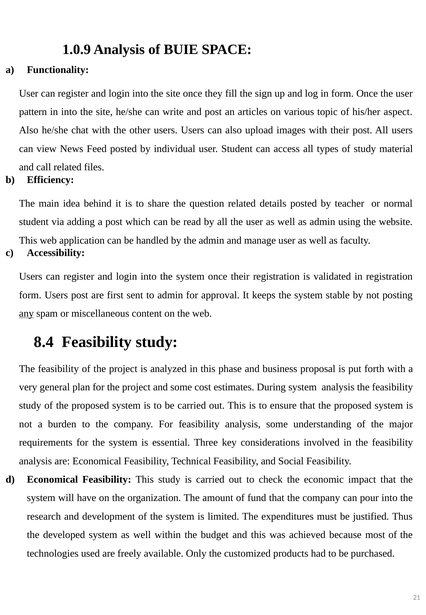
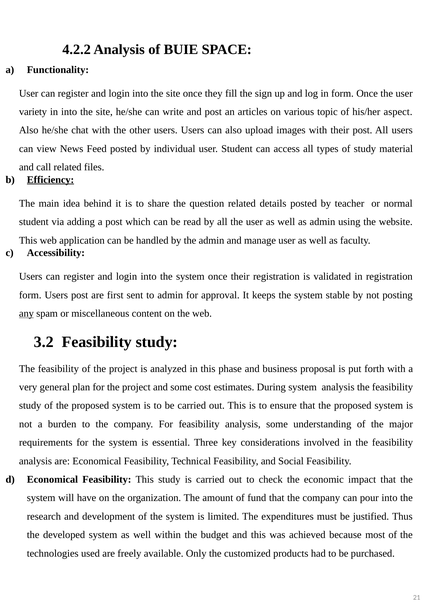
1.0.9: 1.0.9 -> 4.2.2
pattern: pattern -> variety
Efficiency underline: none -> present
8.4: 8.4 -> 3.2
